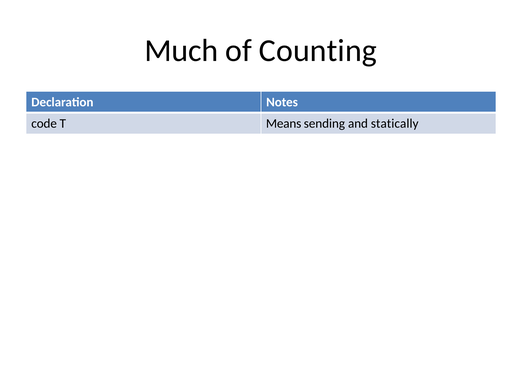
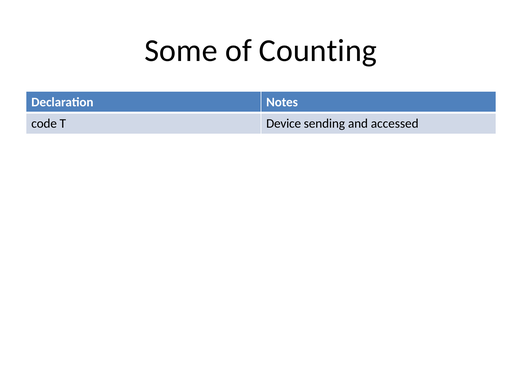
Much: Much -> Some
Means: Means -> Device
statically: statically -> accessed
